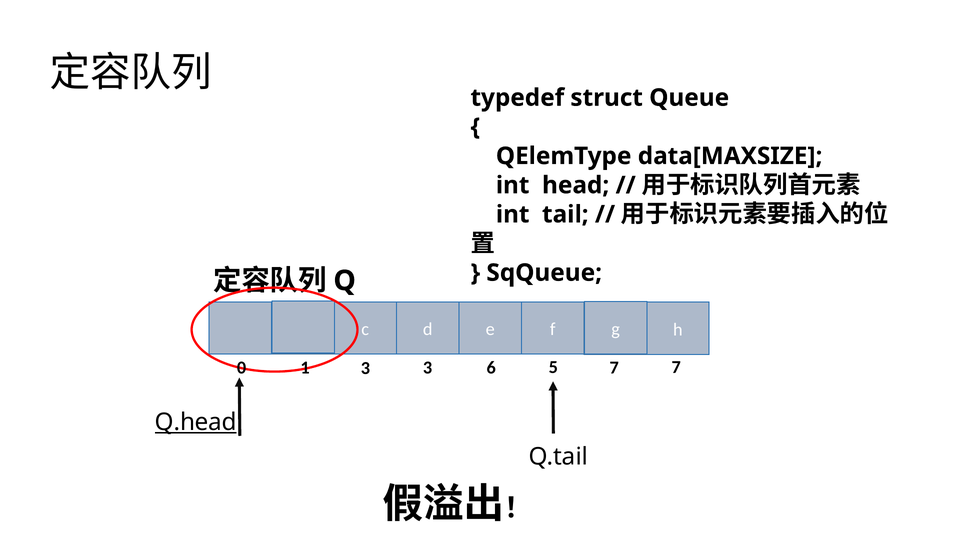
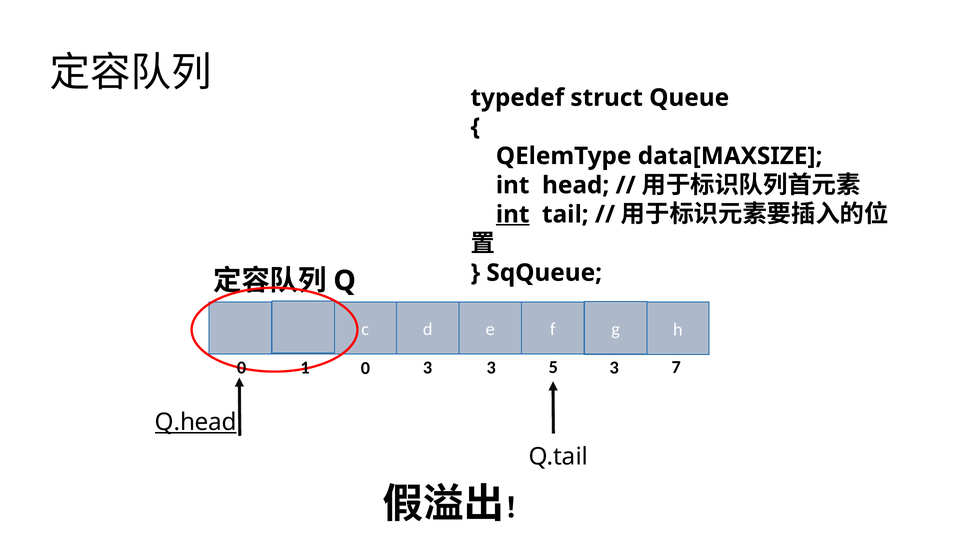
int at (513, 215) underline: none -> present
1 3: 3 -> 0
3 6: 6 -> 3
5 7: 7 -> 3
